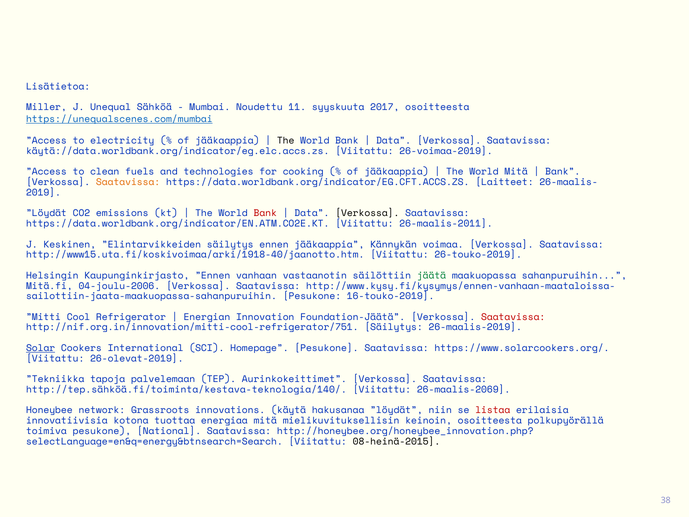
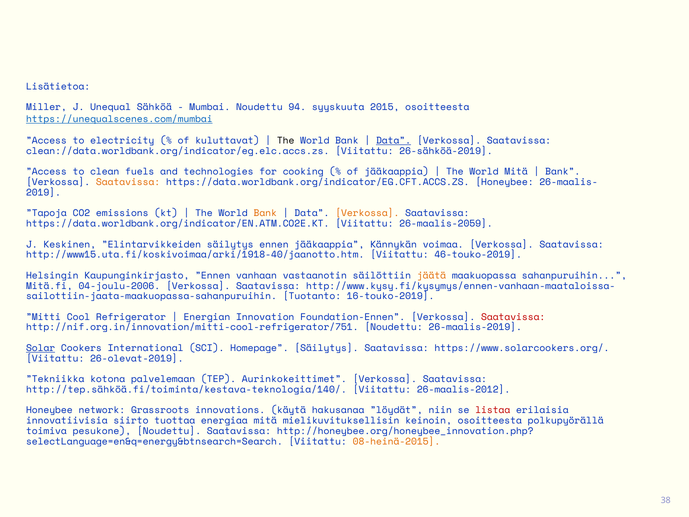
11: 11 -> 94
2017: 2017 -> 2015
jääkaappia at (227, 141): jääkaappia -> kuluttavat
Data at (394, 141) underline: none -> present
käytä://data.worldbank.org/indicator/eg.elc.accs.zs: käytä://data.worldbank.org/indicator/eg.elc.accs.zs -> clean://data.worldbank.org/indicator/eg.elc.accs.zs
26-voimaa-2019: 26-voimaa-2019 -> 26-sähköä-2019
https://data.worldbank.org/indicator/EG.CFT.ACCS.ZS Laitteet: Laitteet -> Honeybee
”Löydät at (46, 213): ”Löydät -> ”Tapoja
Bank at (265, 213) colour: red -> orange
Verkossa at (367, 213) colour: black -> orange
26-maalis-2011: 26-maalis-2011 -> 26-maalis-2059
26-touko-2019: 26-touko-2019 -> 46-touko-2019
jäätä colour: green -> orange
Pesukone at (312, 296): Pesukone -> Tuotanto
Foundation-Jäätä: Foundation-Jäätä -> Foundation-Ennen
http://nif.org.in/innovation/mitti-cool-refrigerator/751 Säilytys: Säilytys -> Noudettu
Homepage Pesukone: Pesukone -> Säilytys
tapoja: tapoja -> kotona
26-maalis-2069: 26-maalis-2069 -> 26-maalis-2012
kotona: kotona -> siirto
pesukone National: National -> Noudettu
08-heinä-2015 colour: black -> orange
